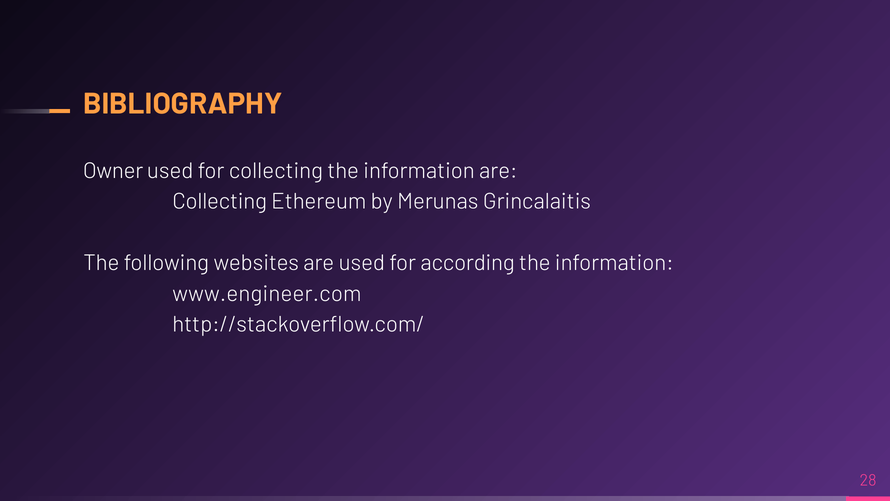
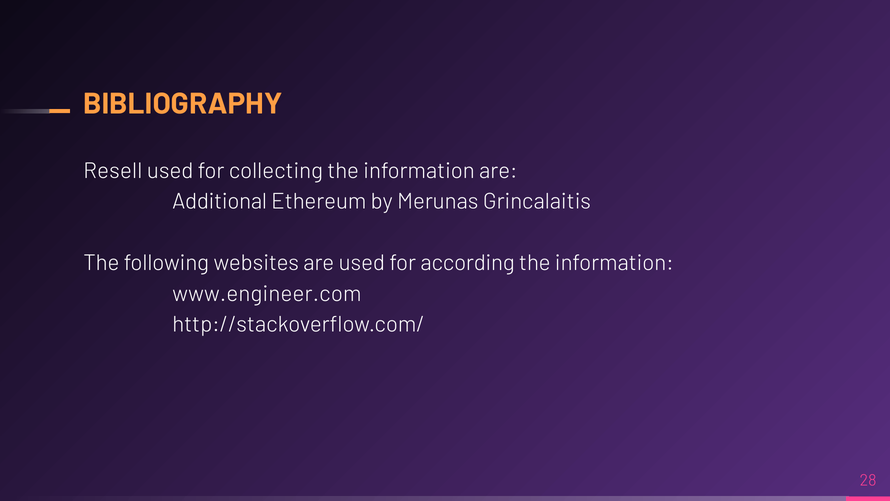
Owner: Owner -> Resell
Collecting at (220, 201): Collecting -> Additional
